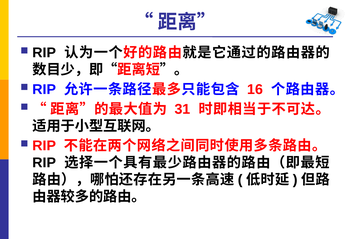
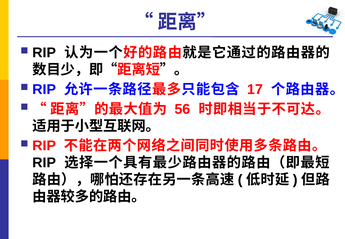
16: 16 -> 17
31: 31 -> 56
